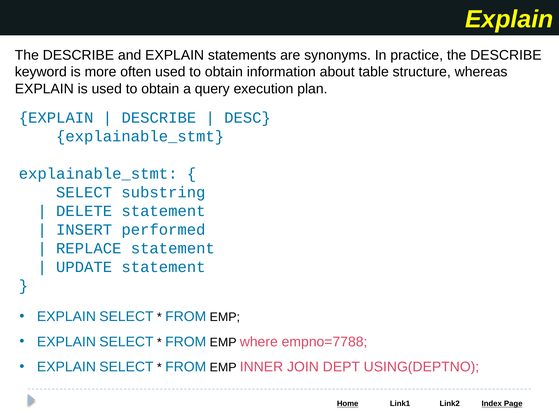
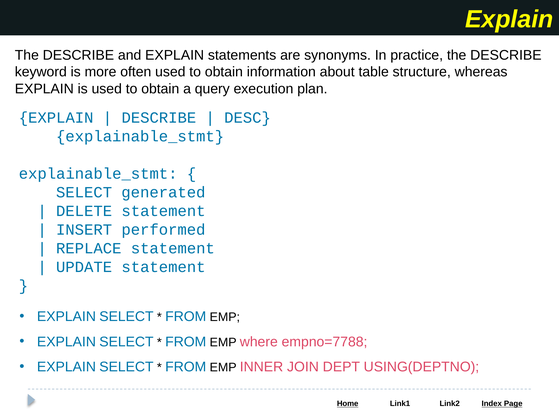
substring: substring -> generated
